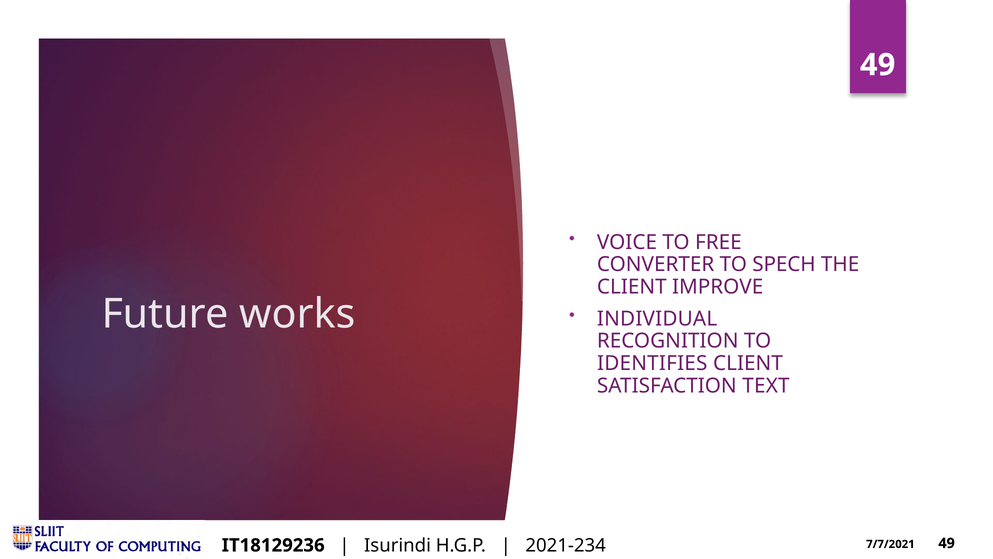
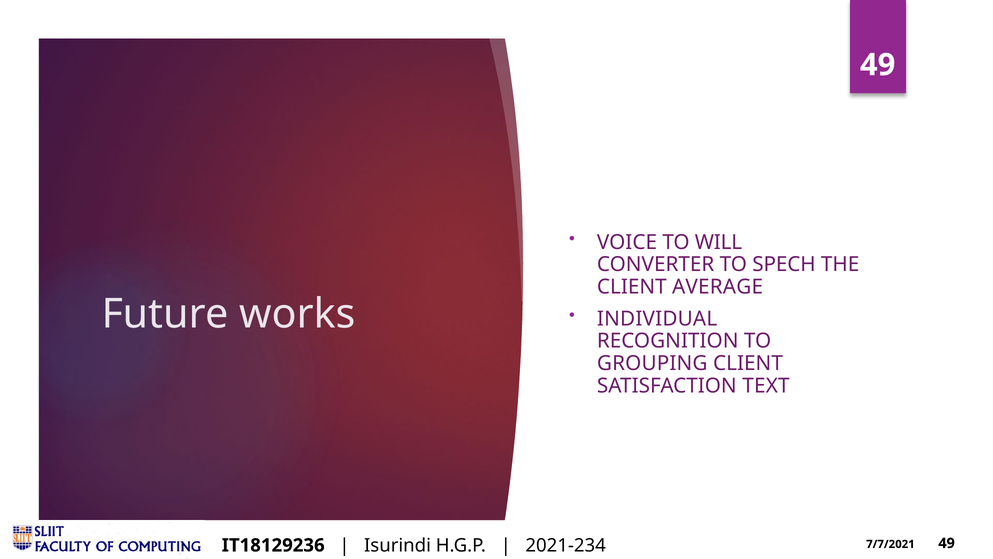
FREE: FREE -> WILL
IMPROVE: IMPROVE -> AVERAGE
IDENTIFIES: IDENTIFIES -> GROUPING
